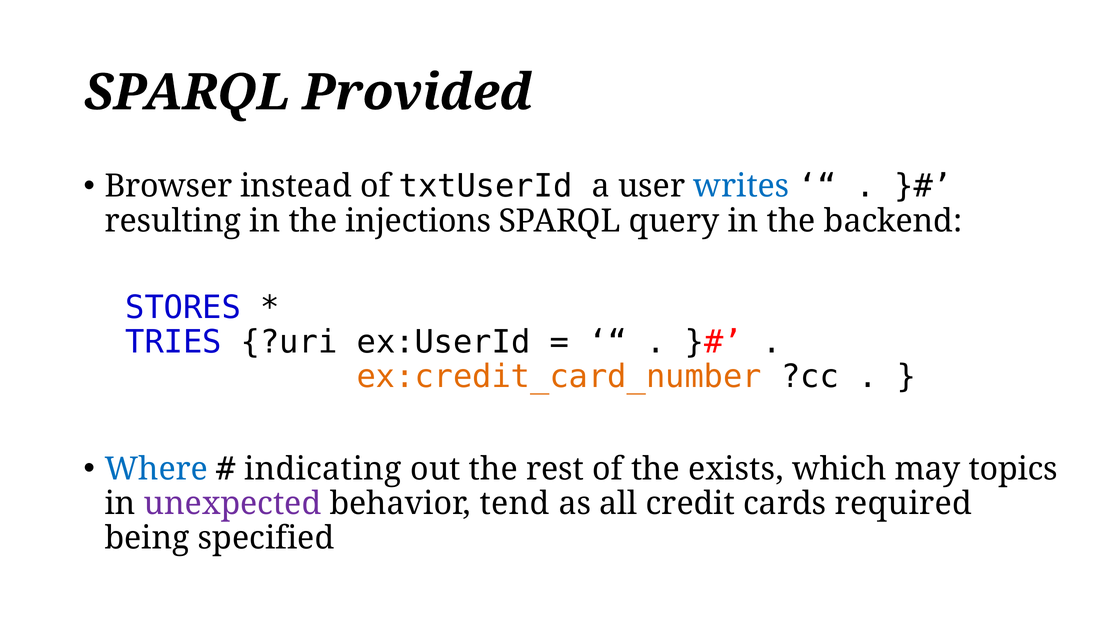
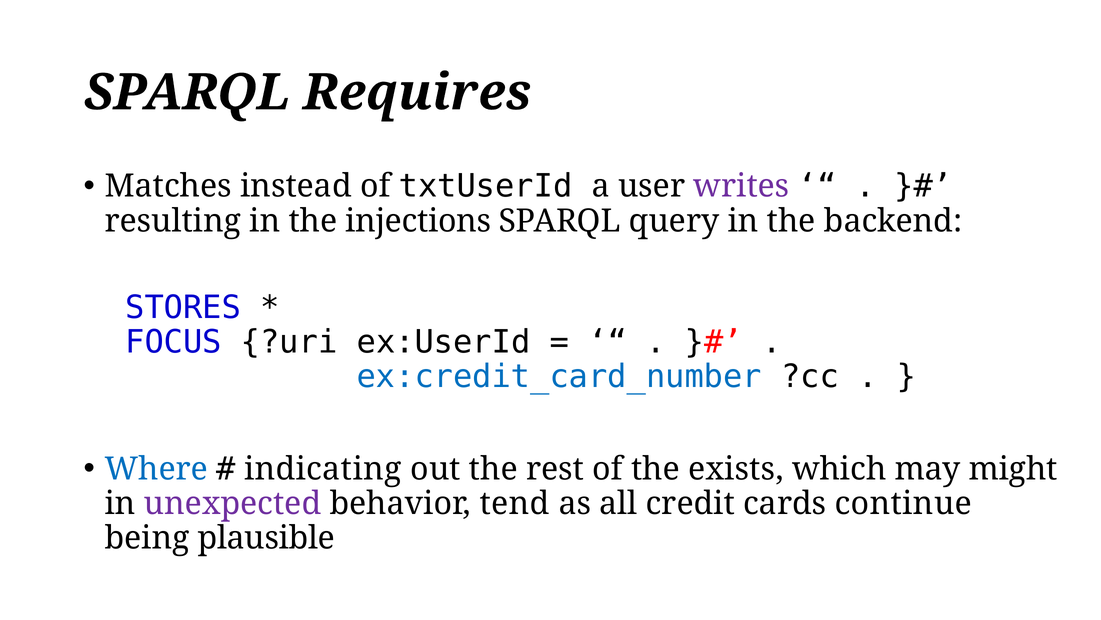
Provided: Provided -> Requires
Browser: Browser -> Matches
writes colour: blue -> purple
TRIES: TRIES -> FOCUS
ex:credit_card_number colour: orange -> blue
topics: topics -> might
required: required -> continue
specified: specified -> plausible
